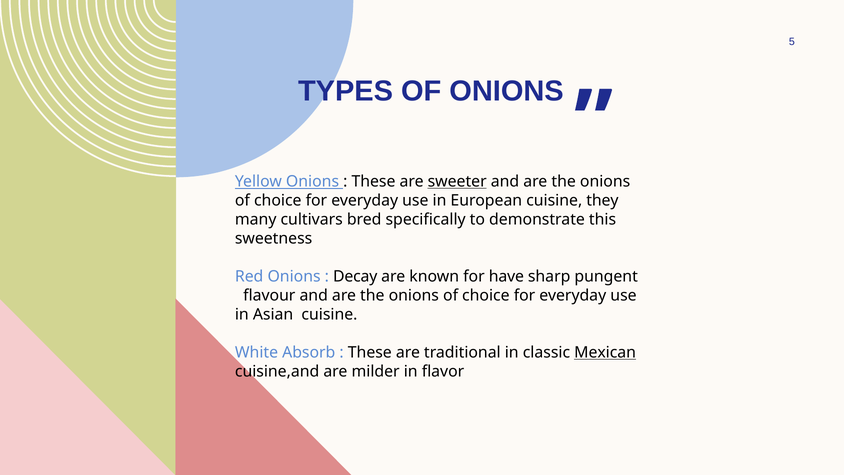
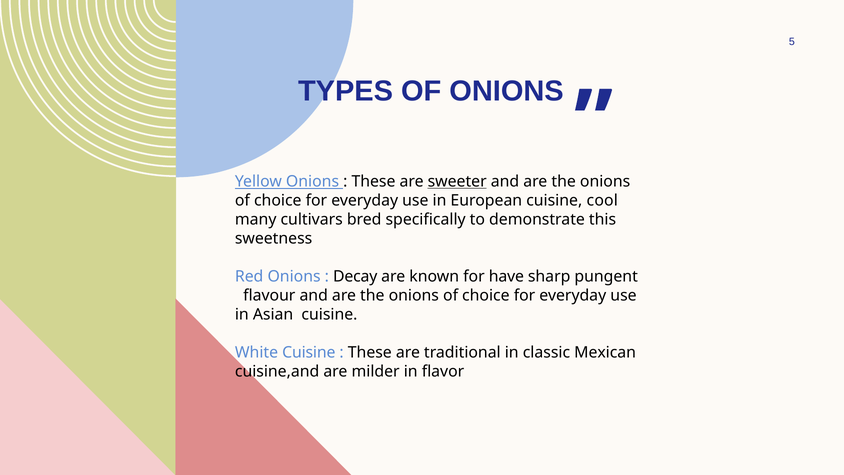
they: they -> cool
White Absorb: Absorb -> Cuisine
Mexican underline: present -> none
